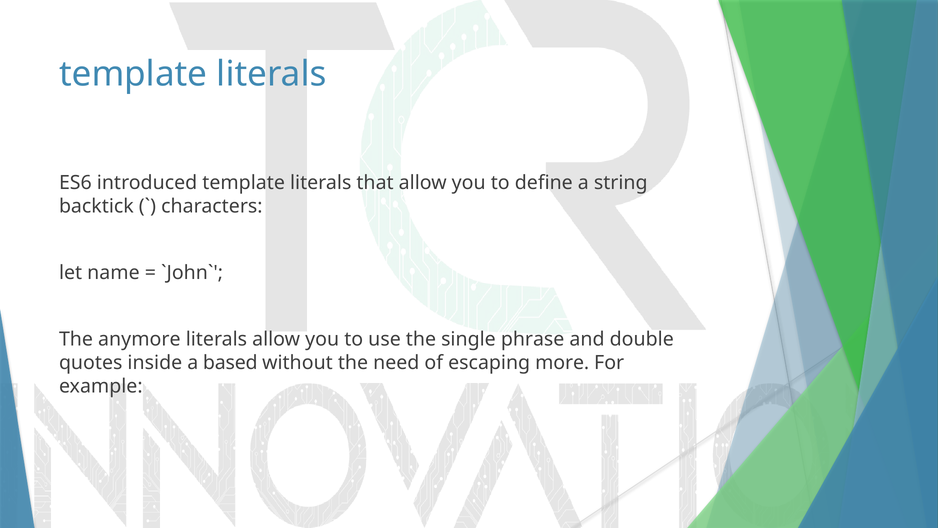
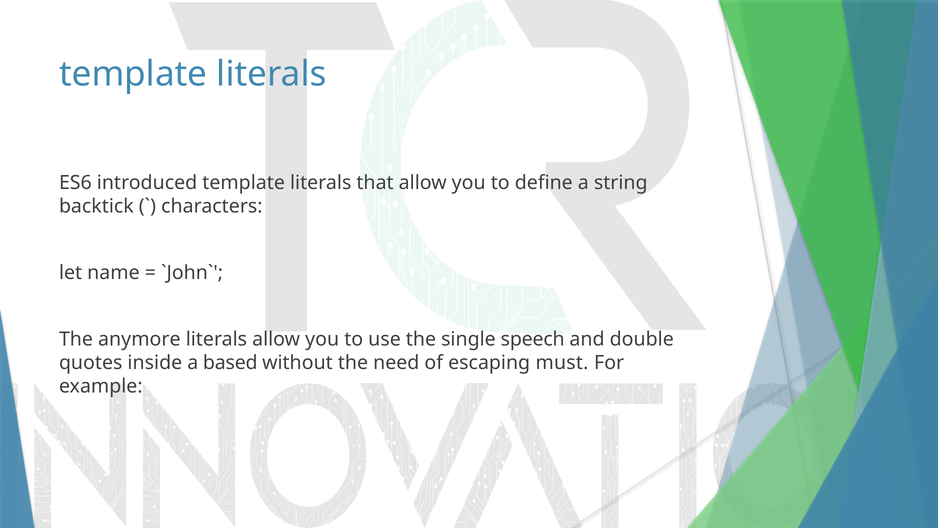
phrase: phrase -> speech
more: more -> must
